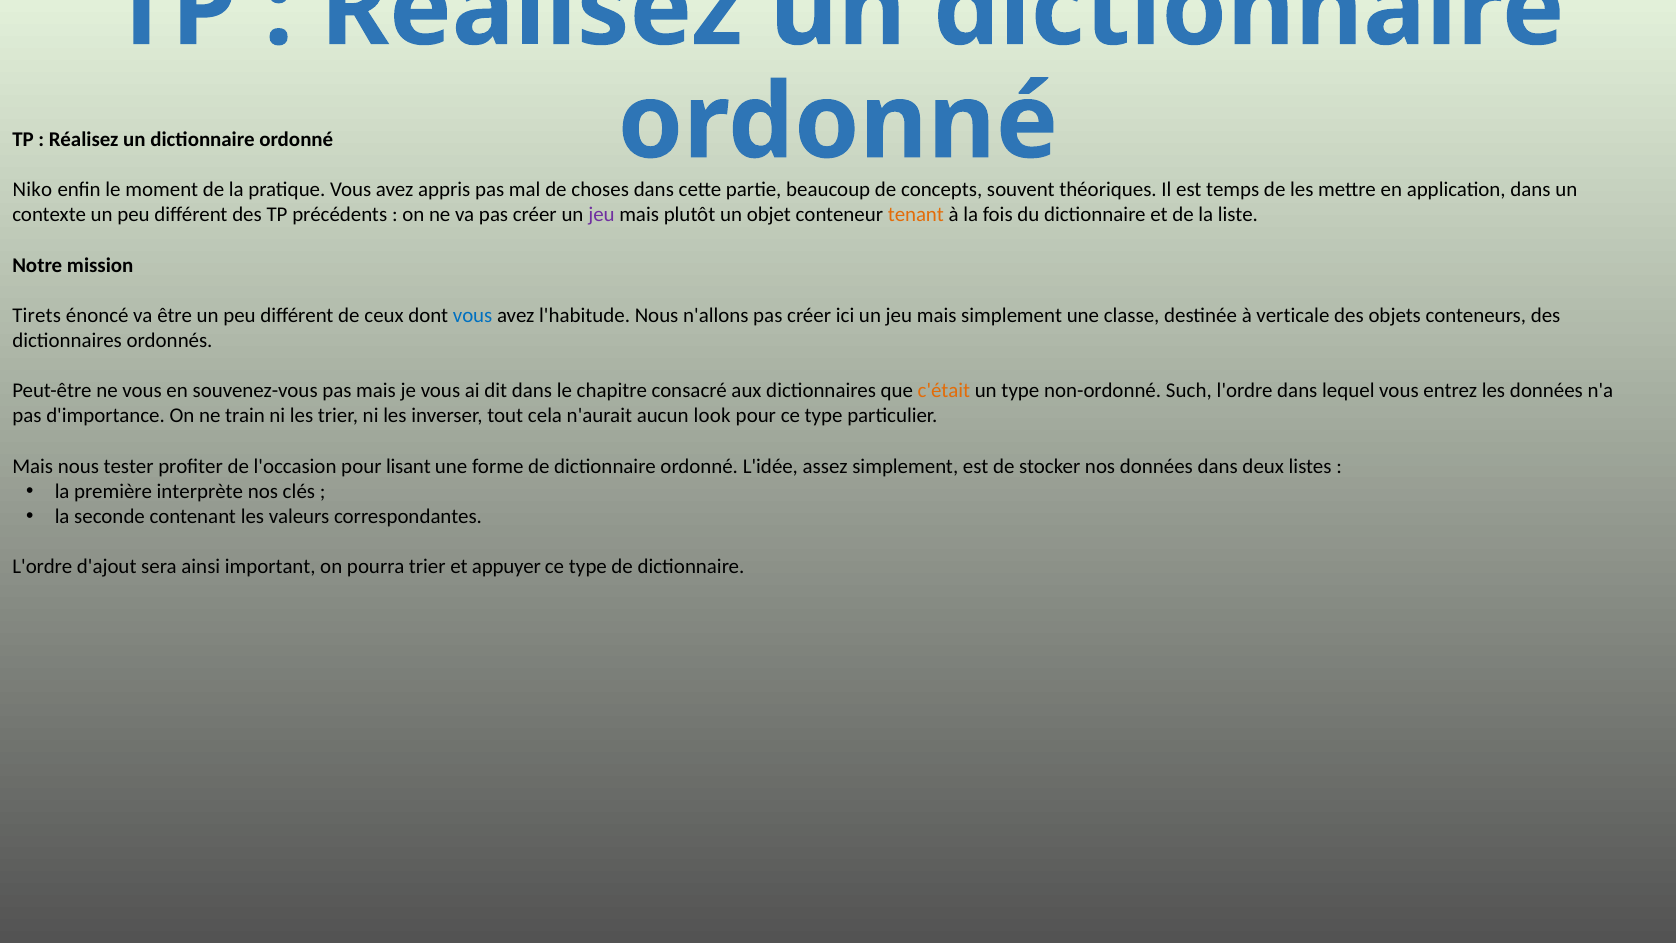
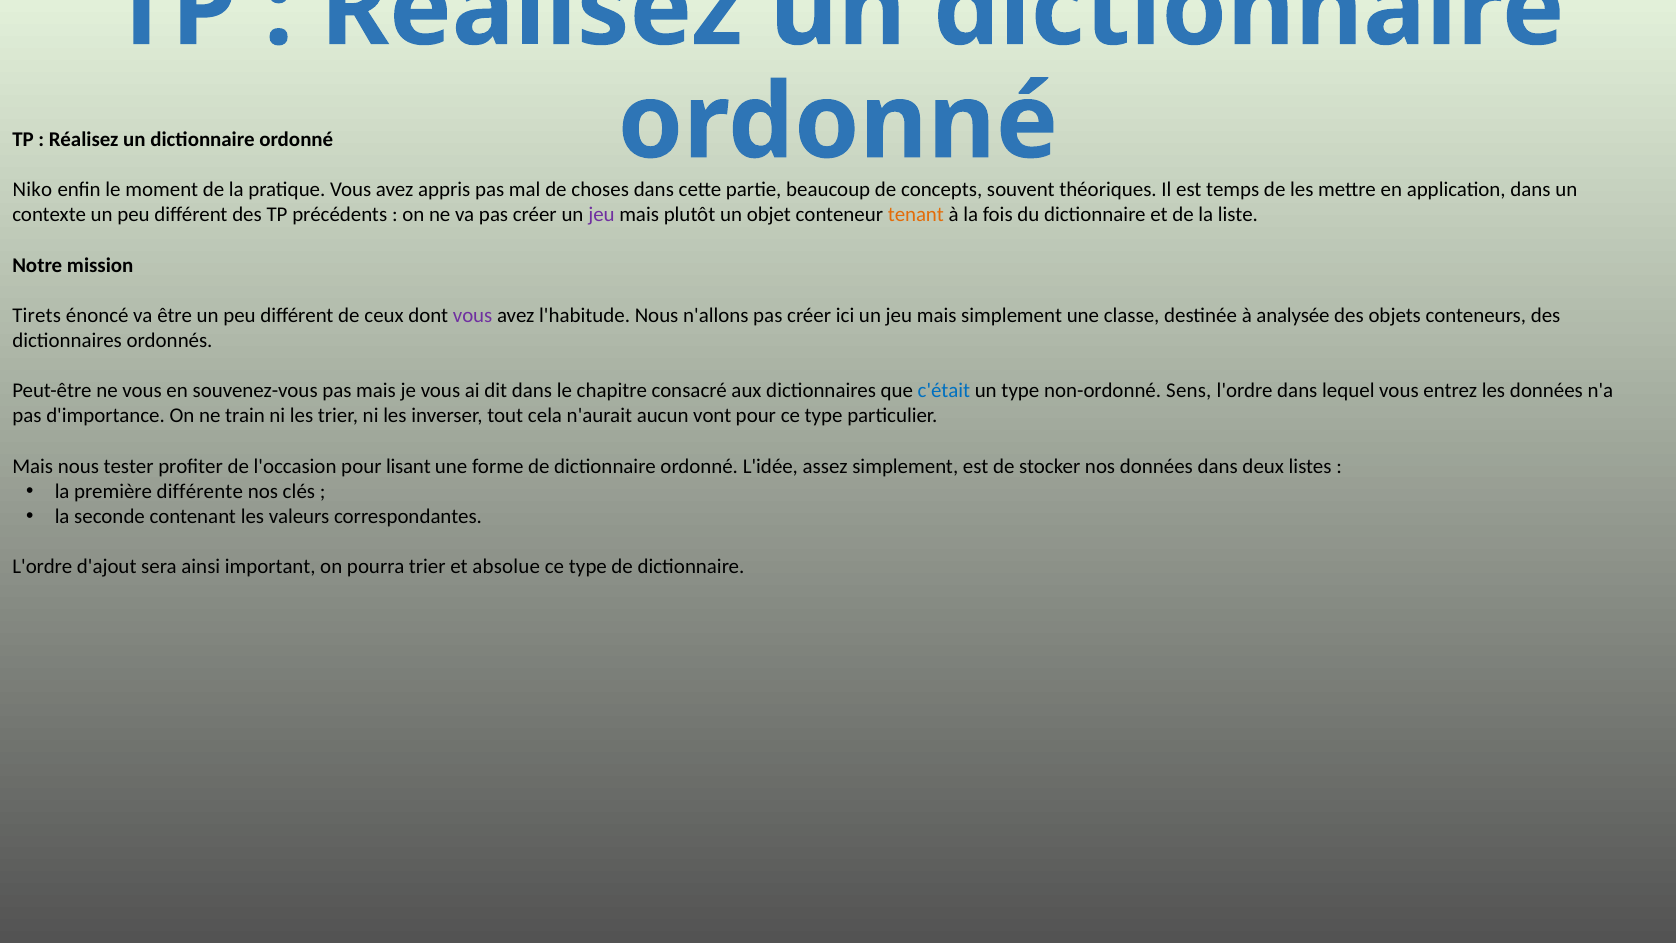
vous at (473, 315) colour: blue -> purple
verticale: verticale -> analysée
c'était colour: orange -> blue
Such: Such -> Sens
look: look -> vont
interprète: interprète -> différente
appuyer: appuyer -> absolue
